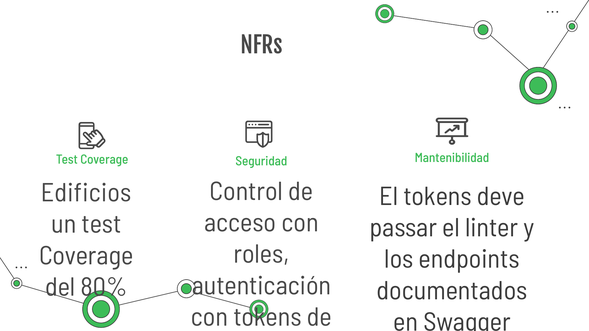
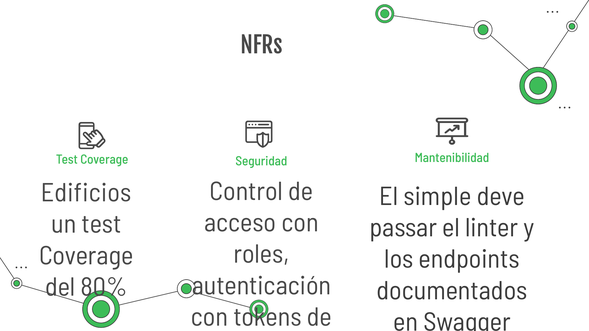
El tokens: tokens -> simple
